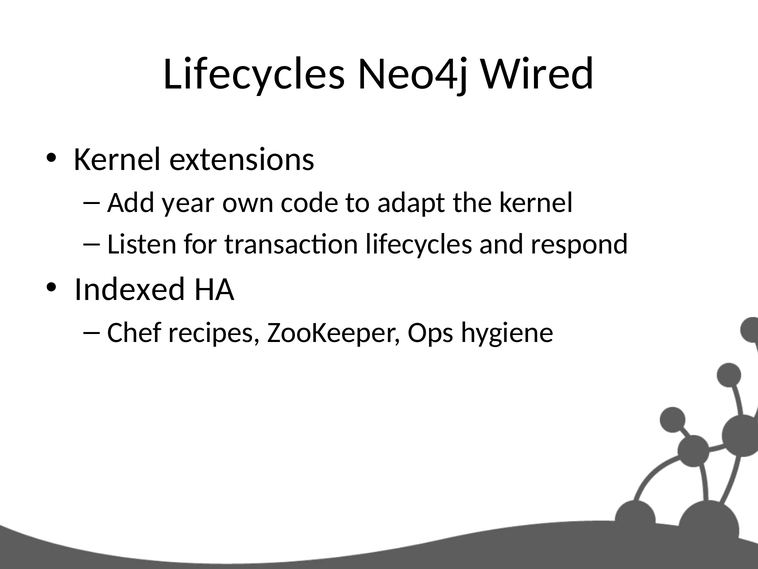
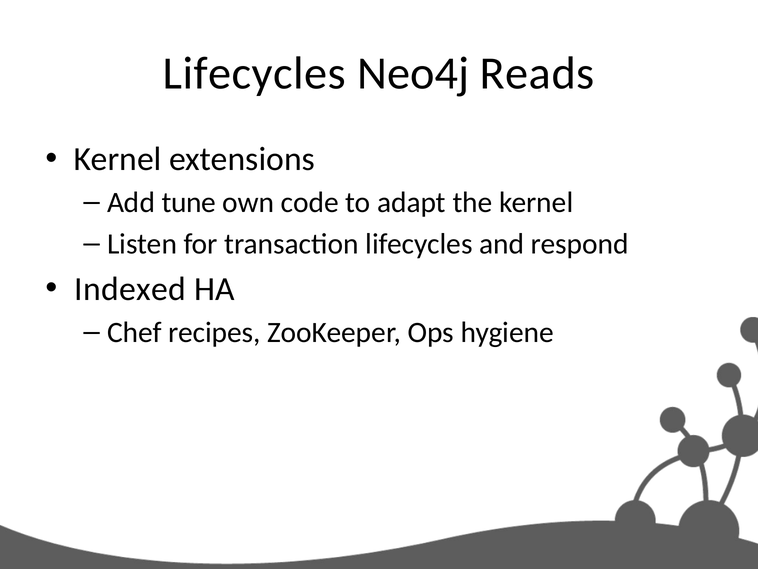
Wired: Wired -> Reads
year: year -> tune
